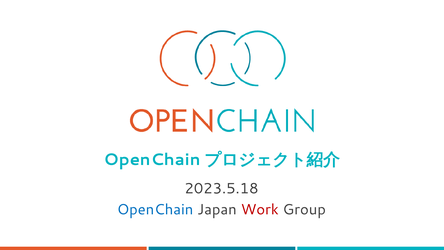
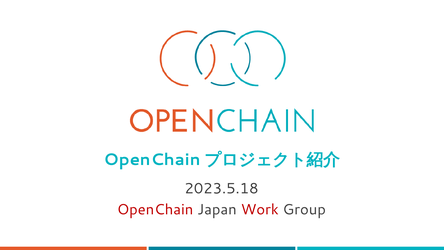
OpenChain colour: blue -> red
